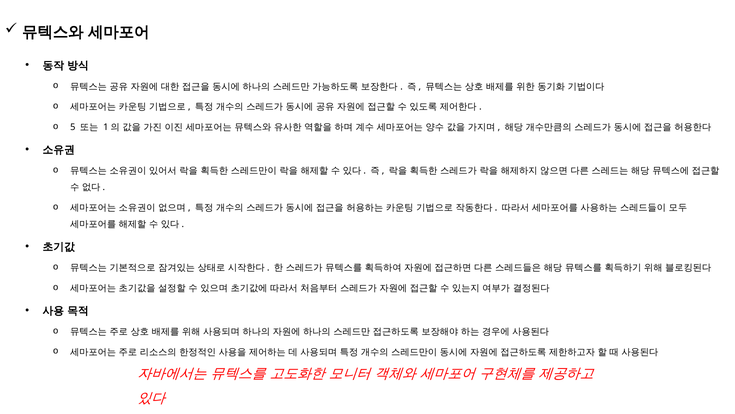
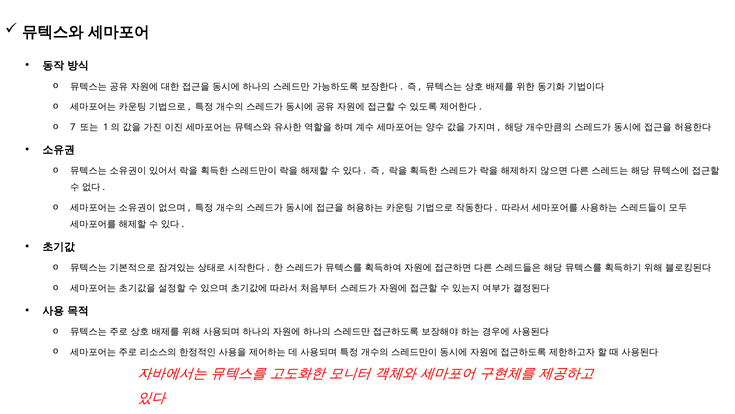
5: 5 -> 7
